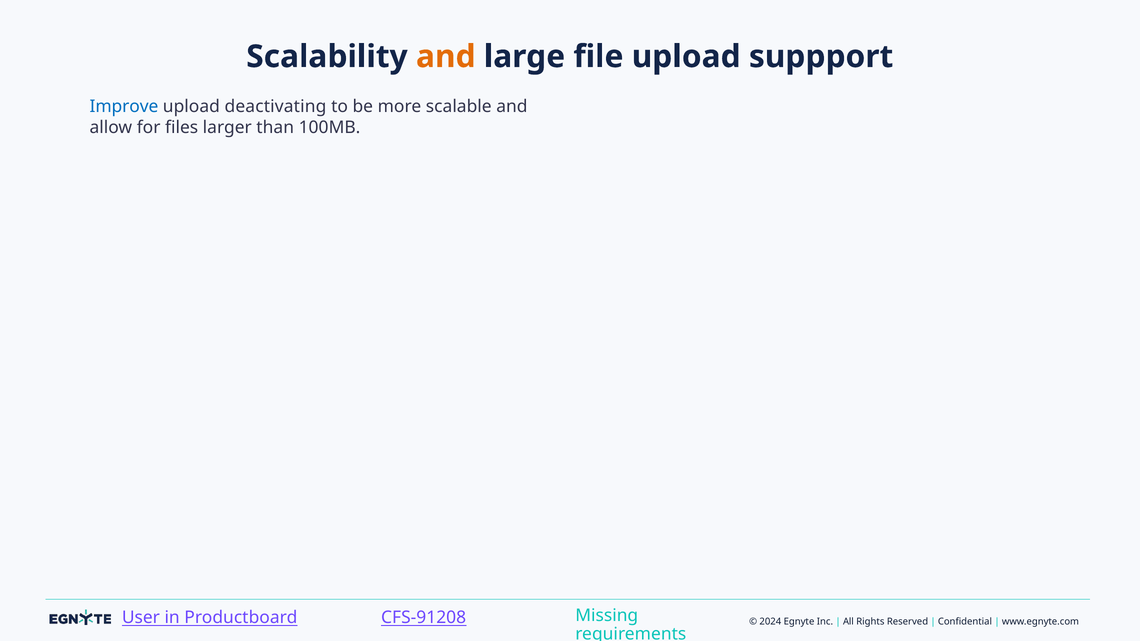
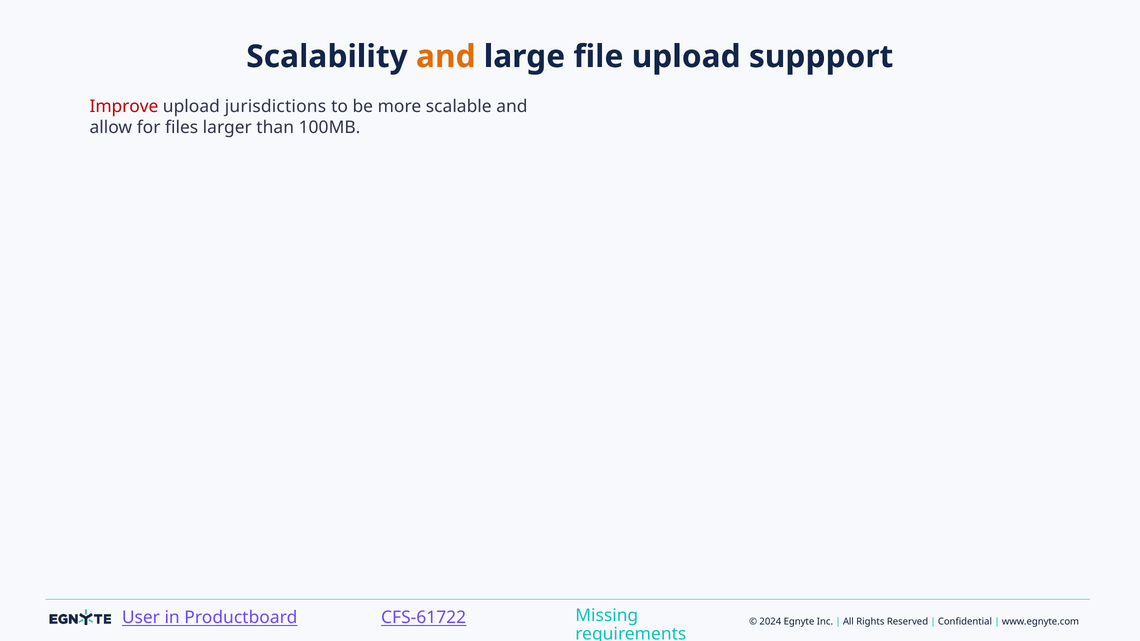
Improve colour: blue -> red
deactivating: deactivating -> jurisdictions
CFS-91208: CFS-91208 -> CFS-61722
